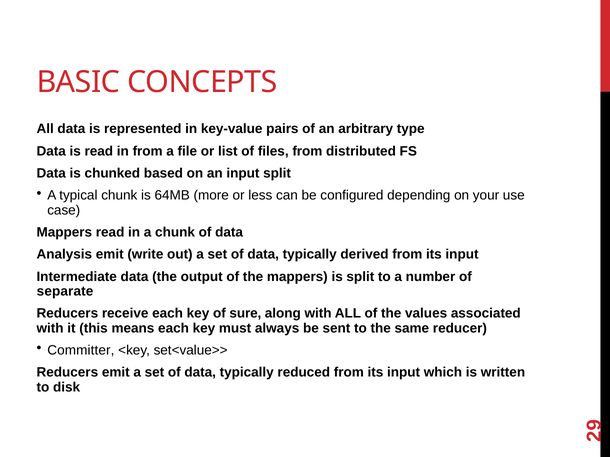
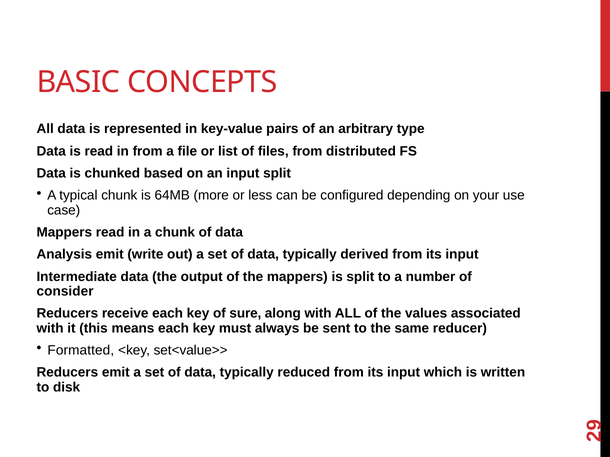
separate: separate -> consider
Committer: Committer -> Formatted
